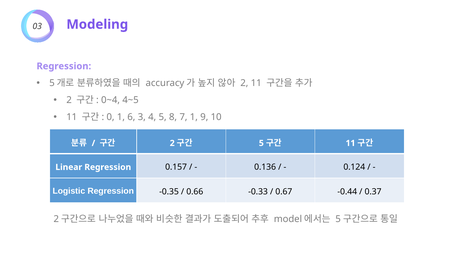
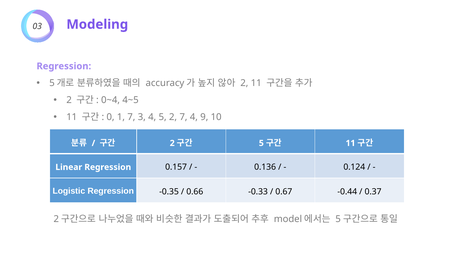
1 6: 6 -> 7
5 8: 8 -> 2
7 1: 1 -> 4
